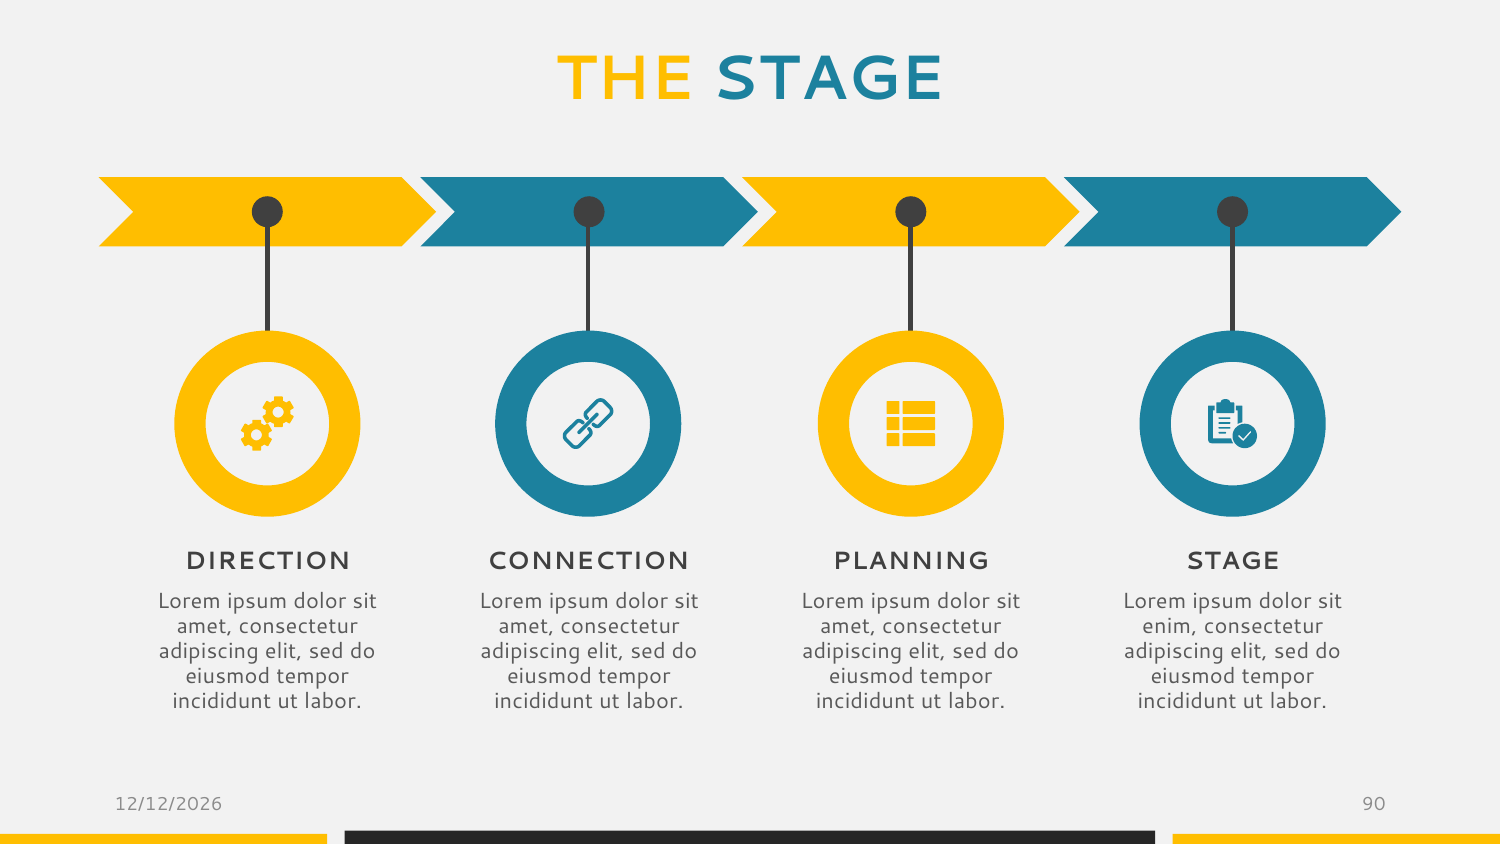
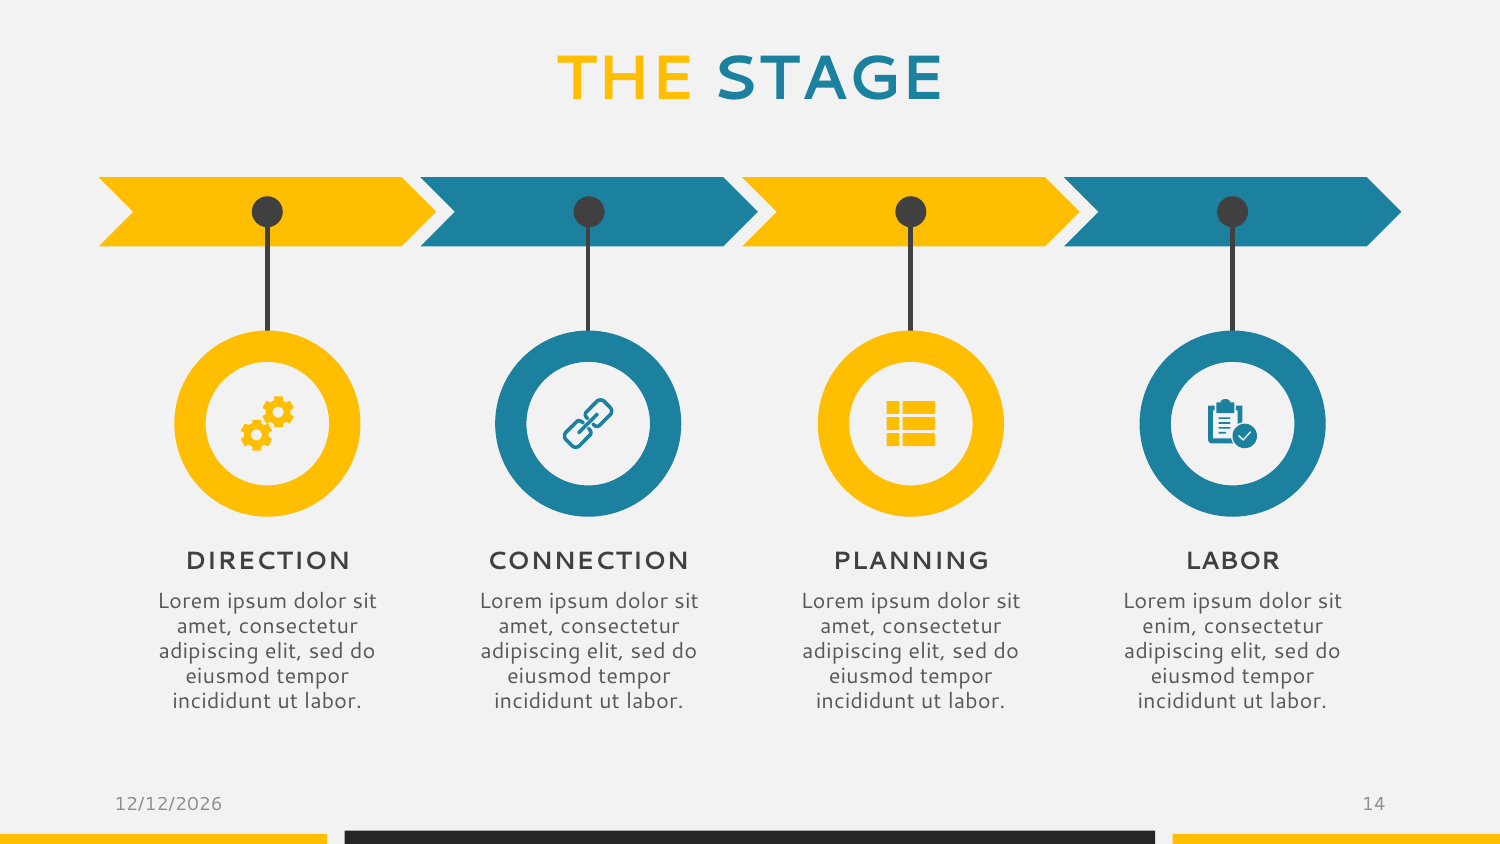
PLANNING STAGE: STAGE -> LABOR
90: 90 -> 14
